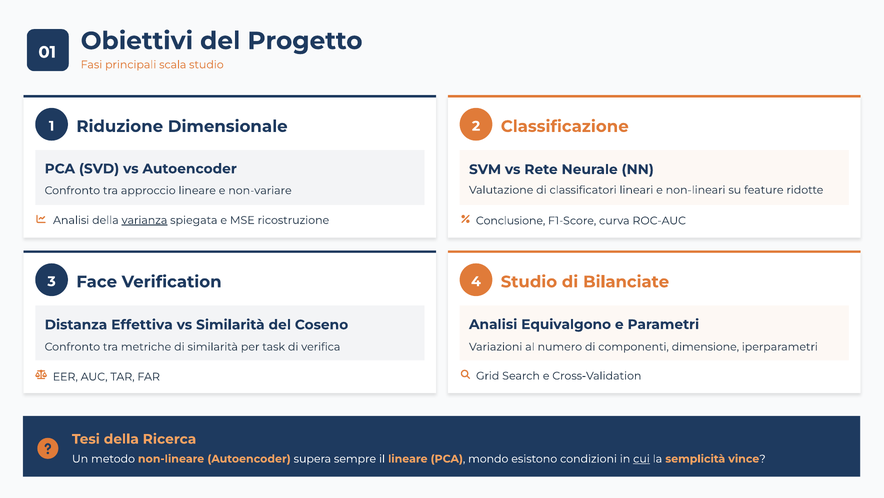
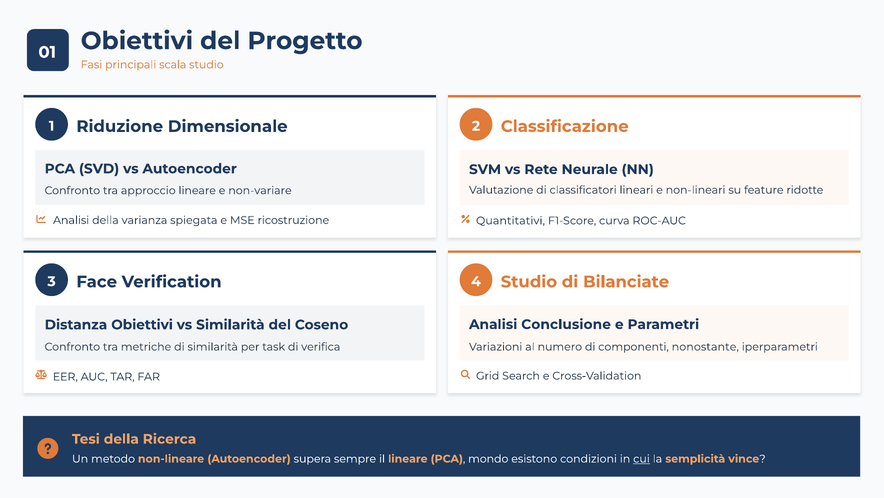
varianza underline: present -> none
Conclusione: Conclusione -> Quantitativi
Equivalgono: Equivalgono -> Conclusione
Distanza Effettiva: Effettiva -> Obiettivi
dimensione: dimensione -> nonostante
